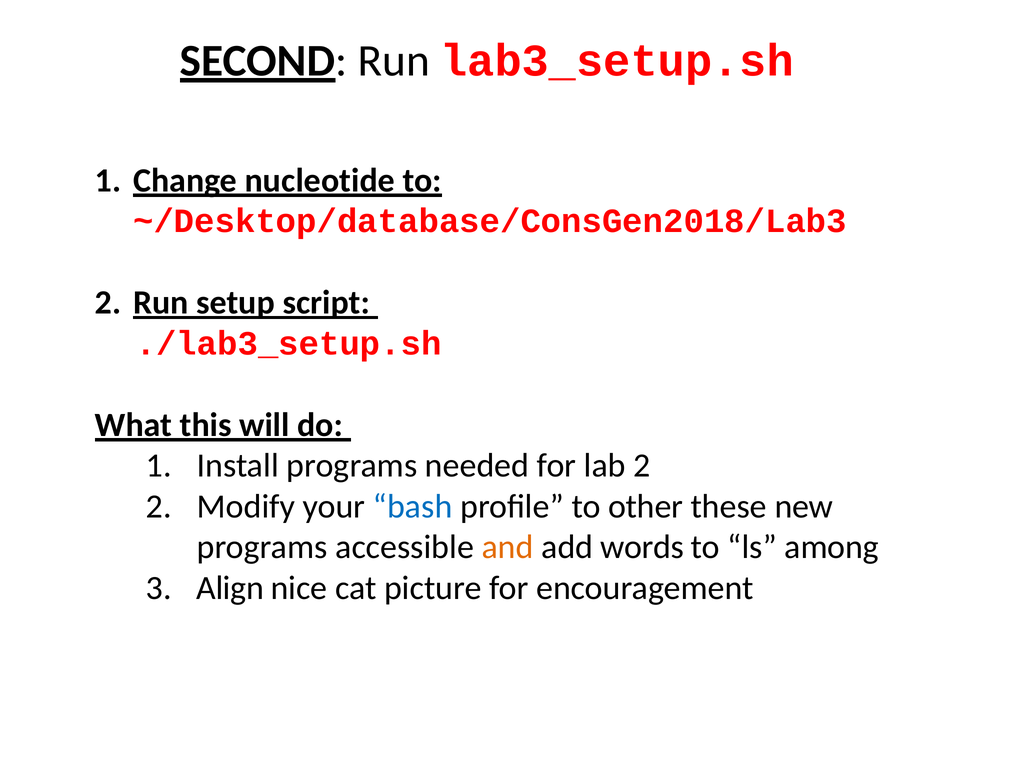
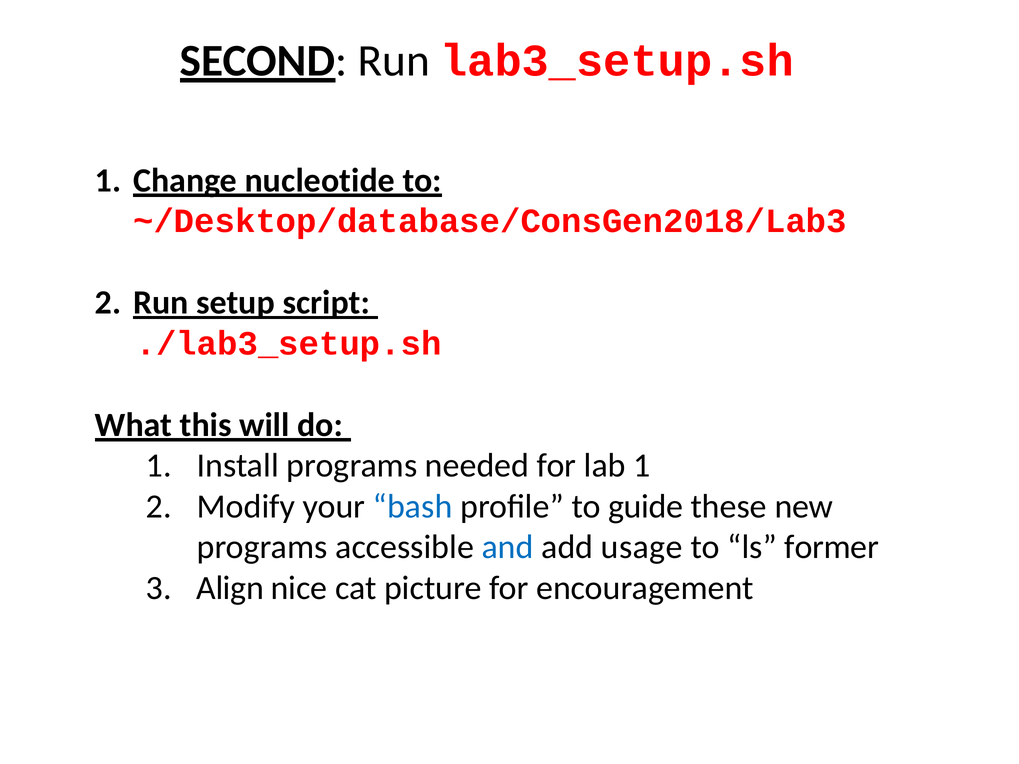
lab 2: 2 -> 1
other: other -> guide
and colour: orange -> blue
words: words -> usage
among: among -> former
